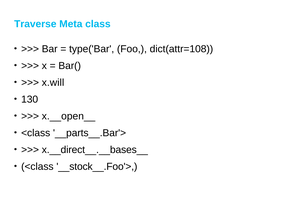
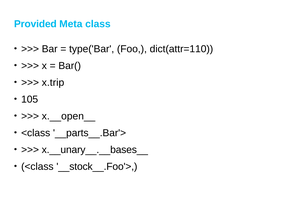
Traverse: Traverse -> Provided
dict(attr=108: dict(attr=108 -> dict(attr=110
x.will: x.will -> x.trip
130: 130 -> 105
x.__direct__.__bases__: x.__direct__.__bases__ -> x.__unary__.__bases__
